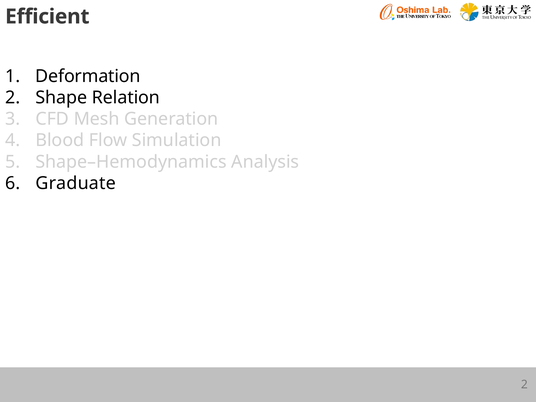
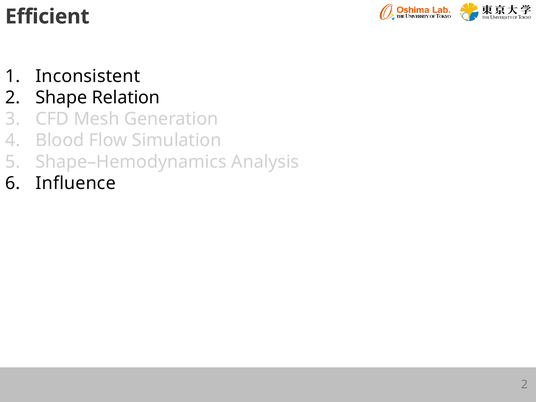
Deformation: Deformation -> Inconsistent
Graduate: Graduate -> Influence
